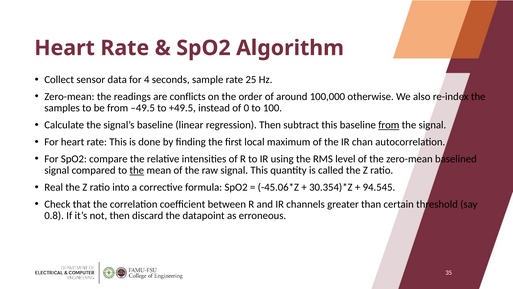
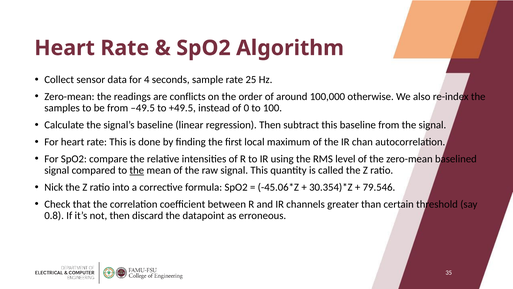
from at (389, 125) underline: present -> none
Real: Real -> Nick
94.545: 94.545 -> 79.546
